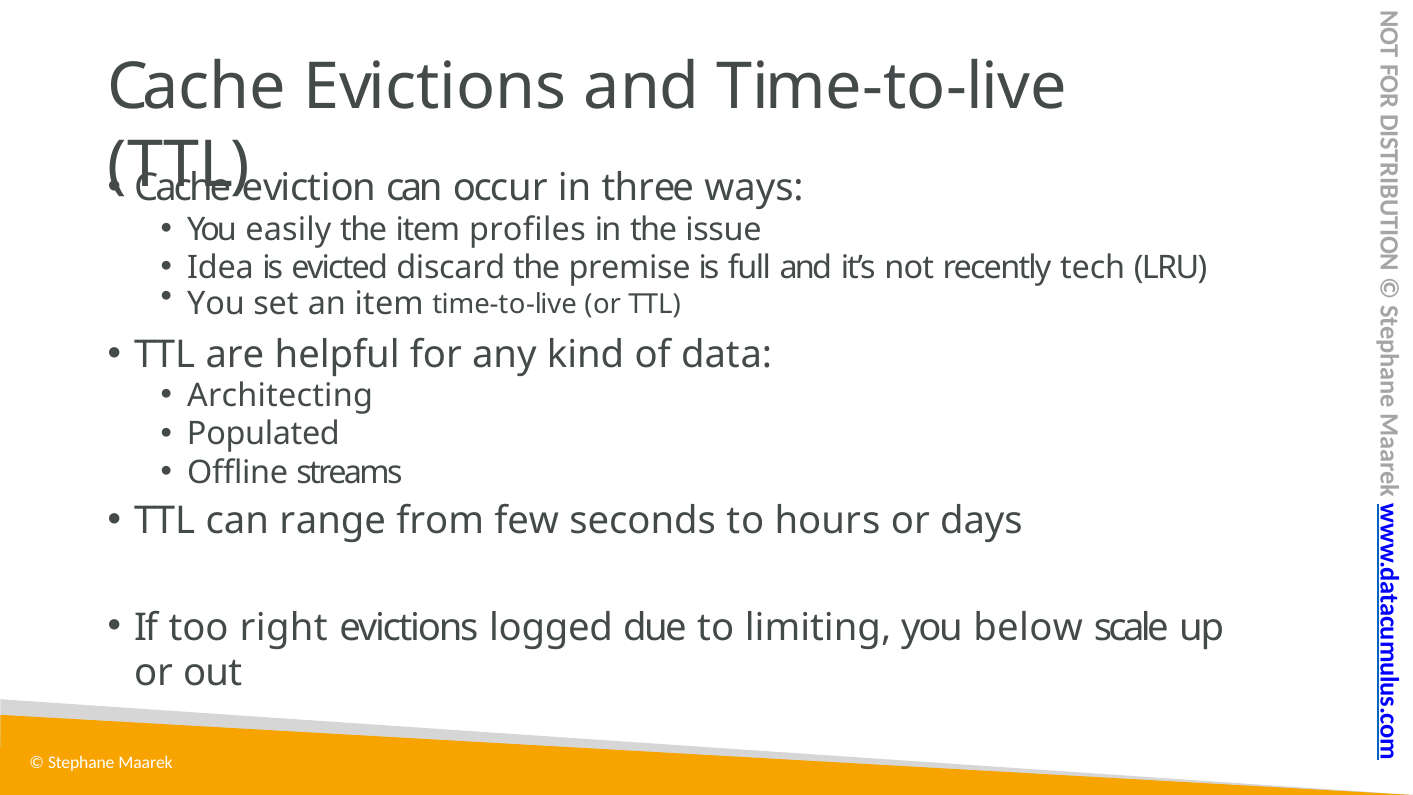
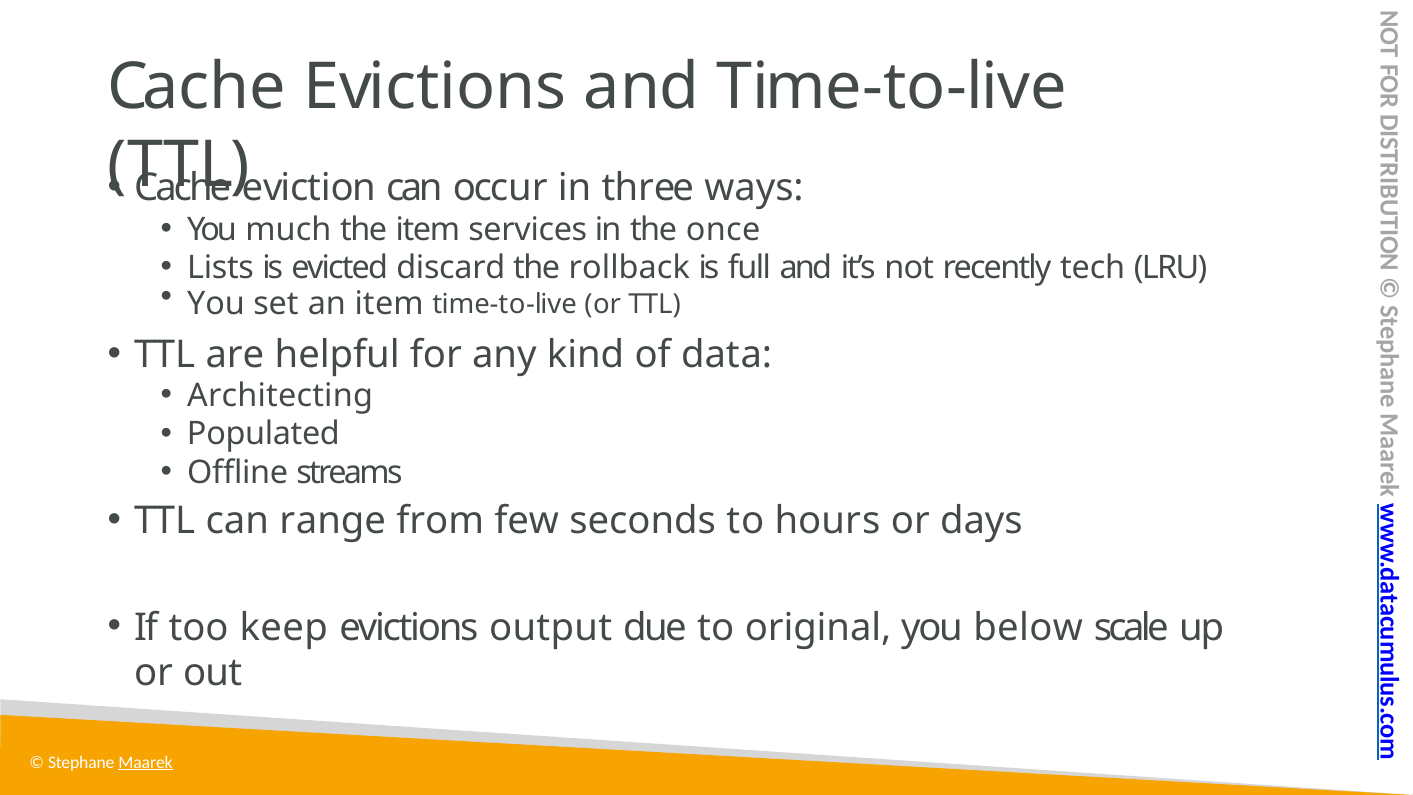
easily: easily -> much
profiles: profiles -> services
issue: issue -> once
Idea: Idea -> Lists
premise: premise -> rollback
right: right -> keep
logged: logged -> output
limiting: limiting -> original
Maarek underline: none -> present
